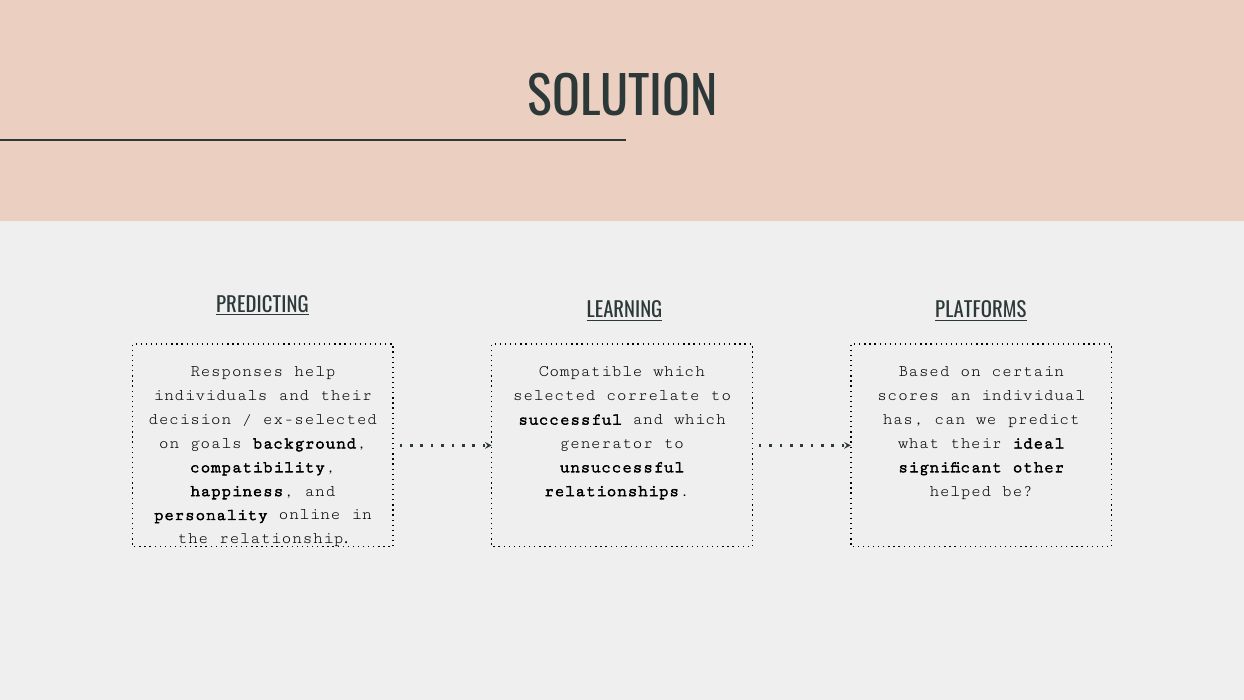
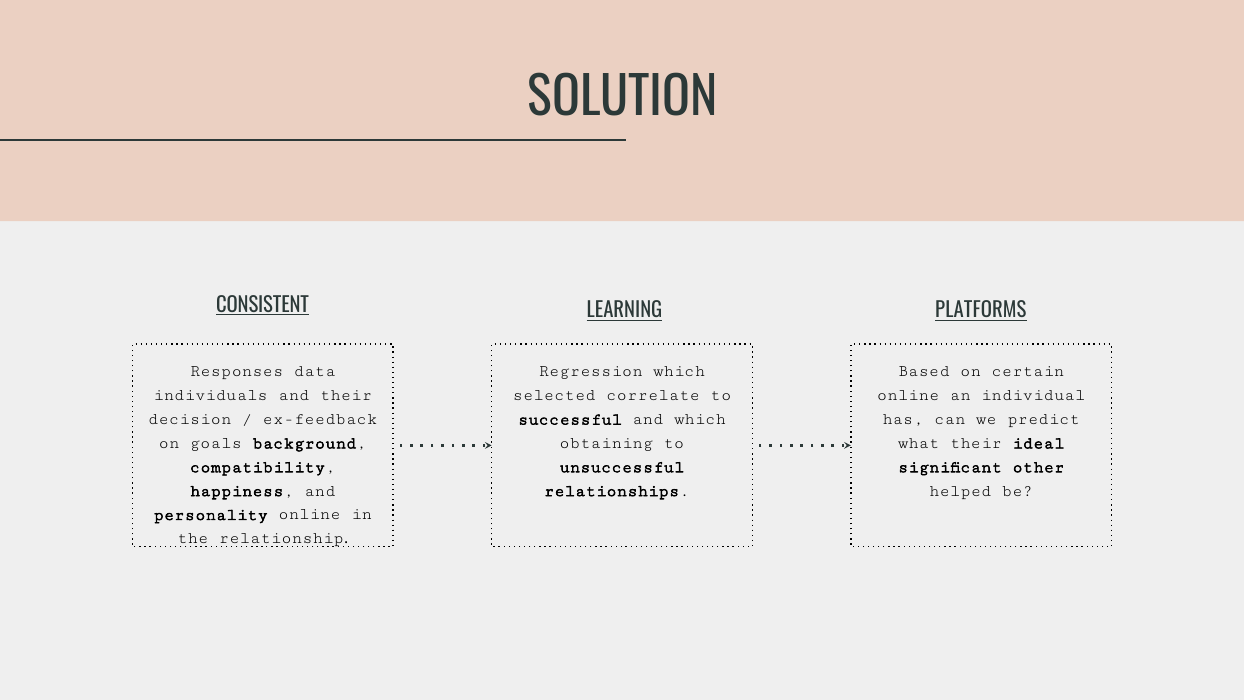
PREDICTING: PREDICTING -> CONSISTENT
help: help -> data
Compatible: Compatible -> Regression
scores at (908, 395): scores -> online
ex-selected: ex-selected -> ex-feedback
generator: generator -> obtaining
